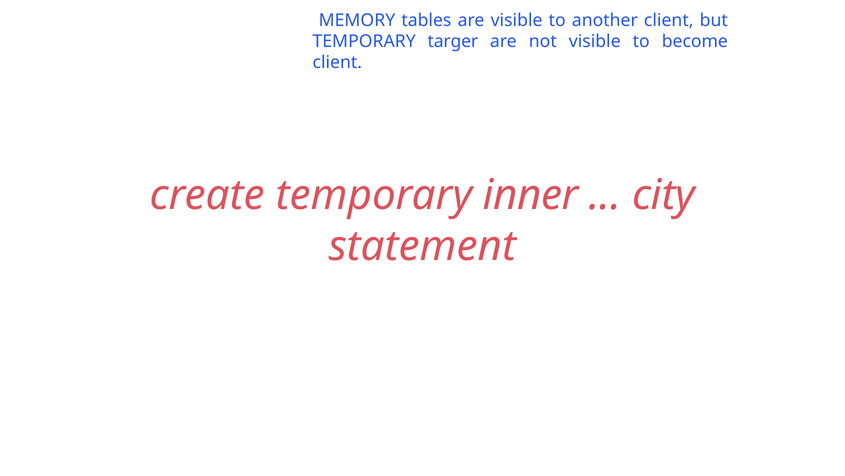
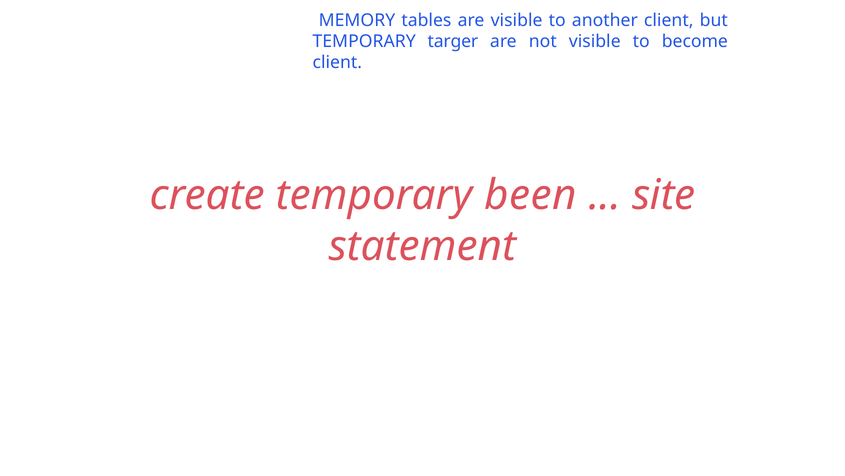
inner: inner -> been
city: city -> site
